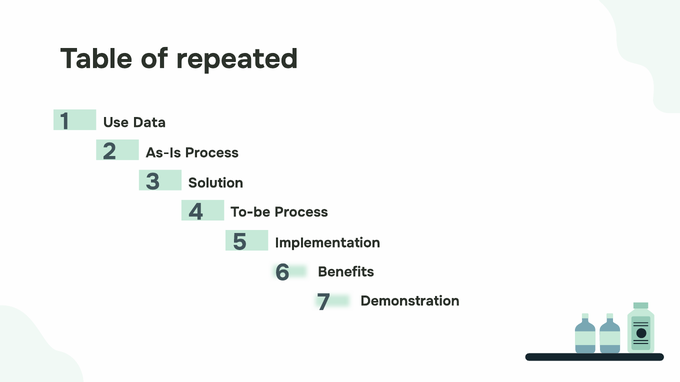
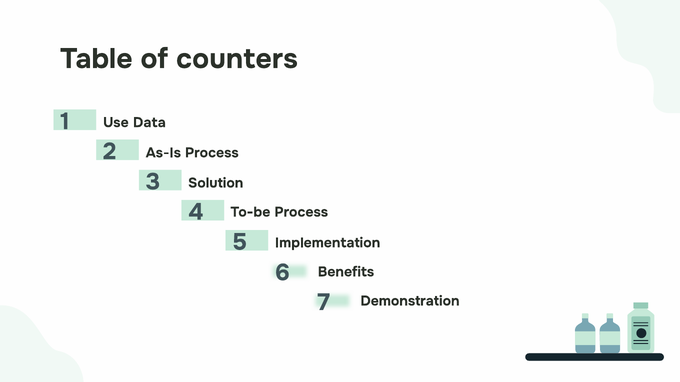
repeated: repeated -> counters
